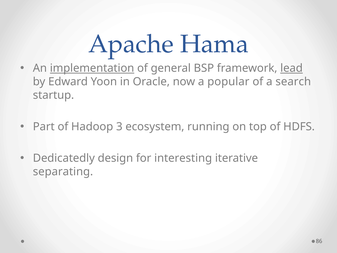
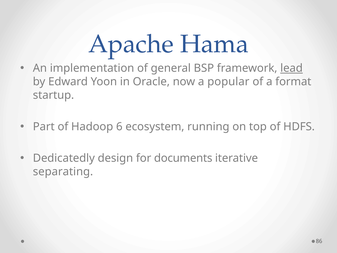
implementation underline: present -> none
search: search -> format
3: 3 -> 6
interesting: interesting -> documents
